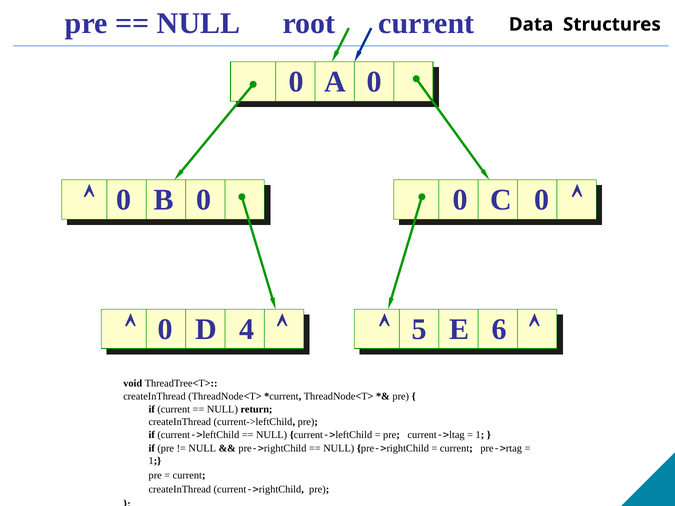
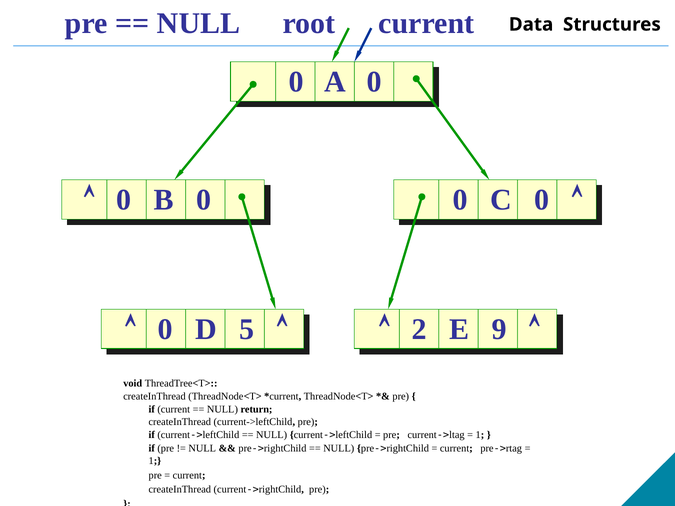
4: 4 -> 5
5: 5 -> 2
6: 6 -> 9
